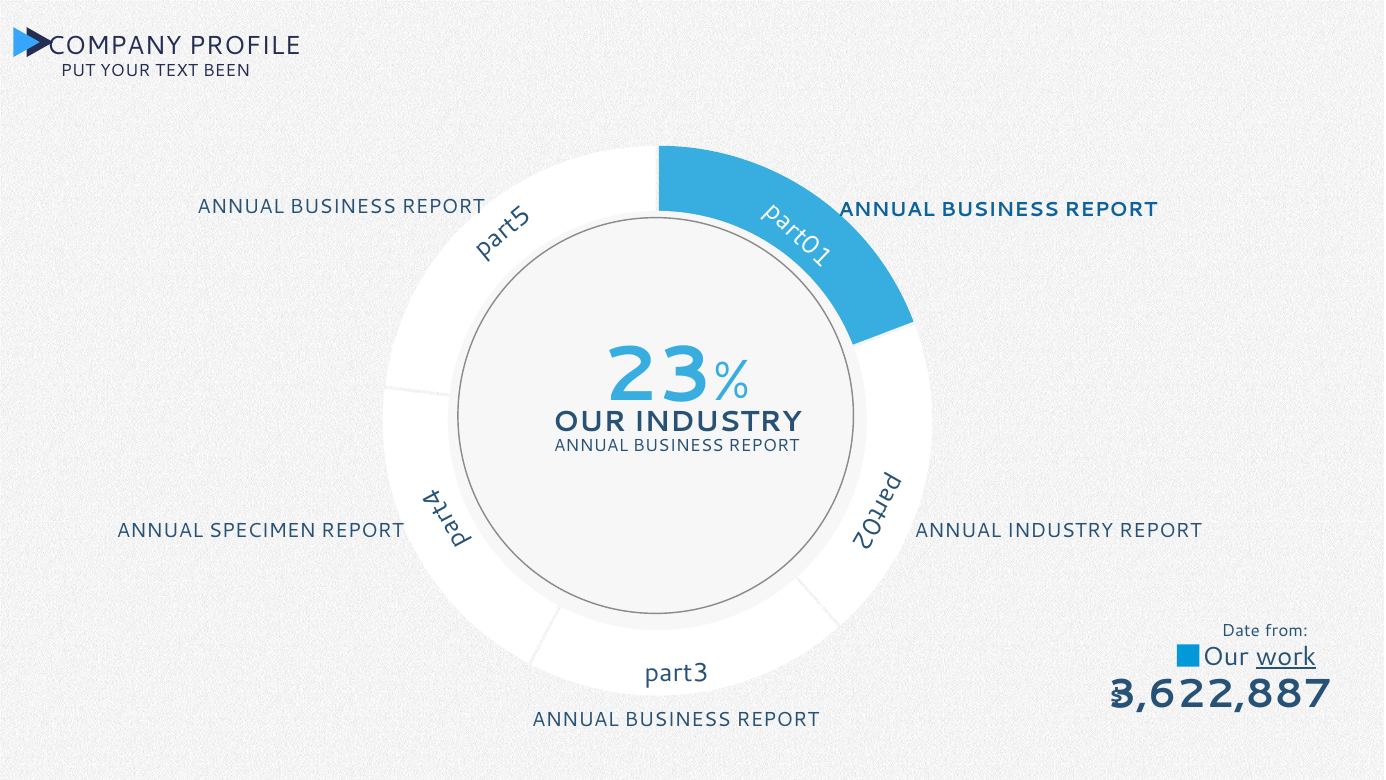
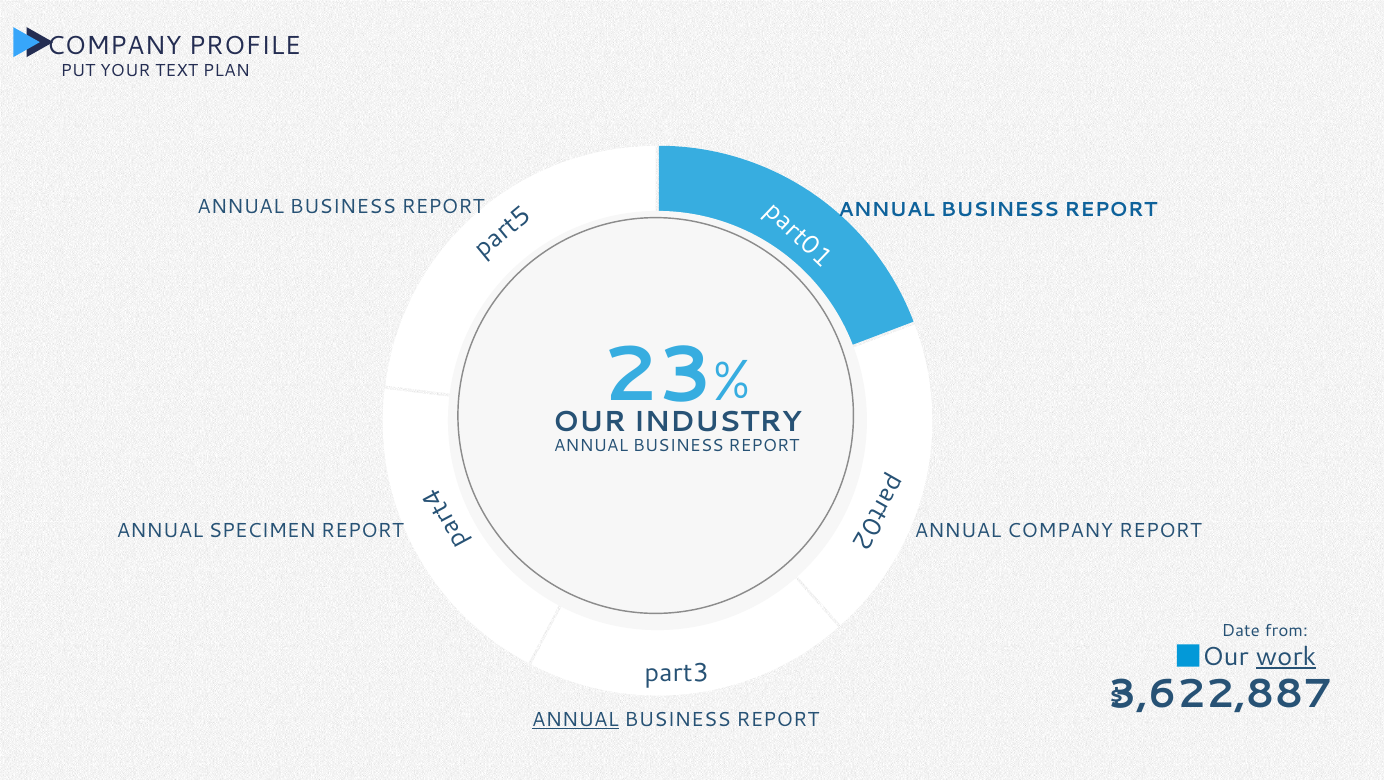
BEEN: BEEN -> PLAN
ANNUAL INDUSTRY: INDUSTRY -> COMPANY
ANNUAL at (575, 719) underline: none -> present
